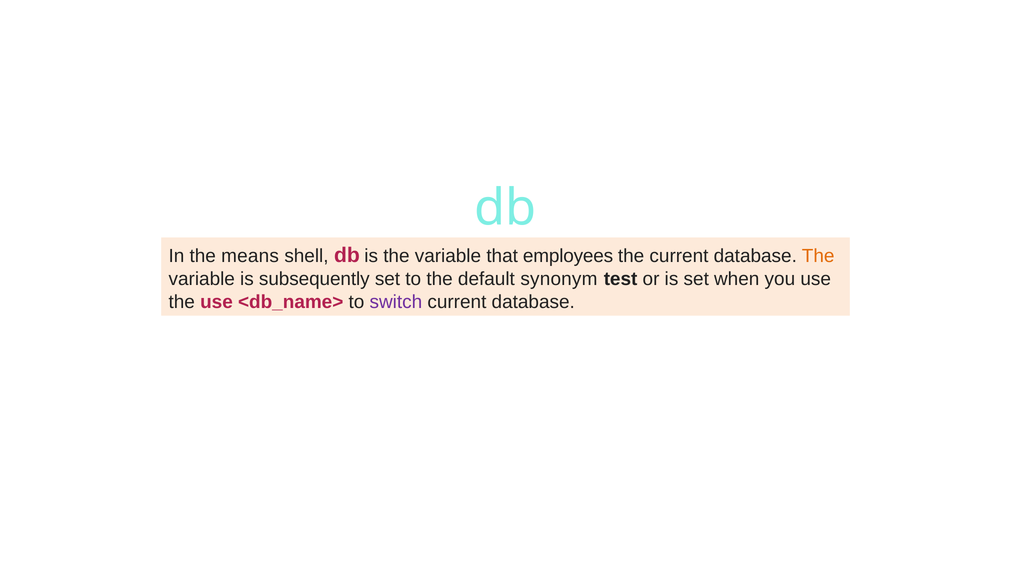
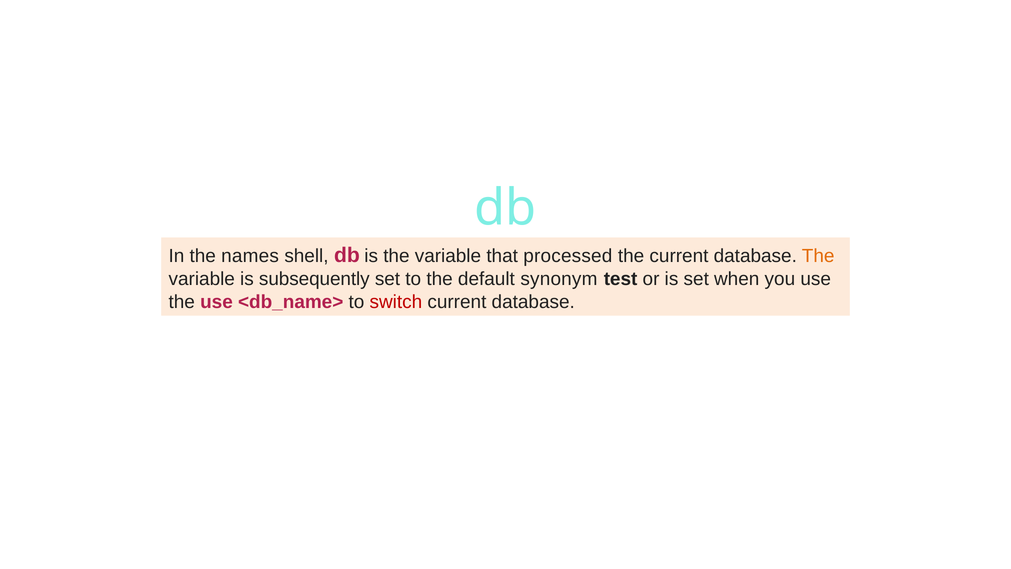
means: means -> names
employees: employees -> processed
switch colour: purple -> red
